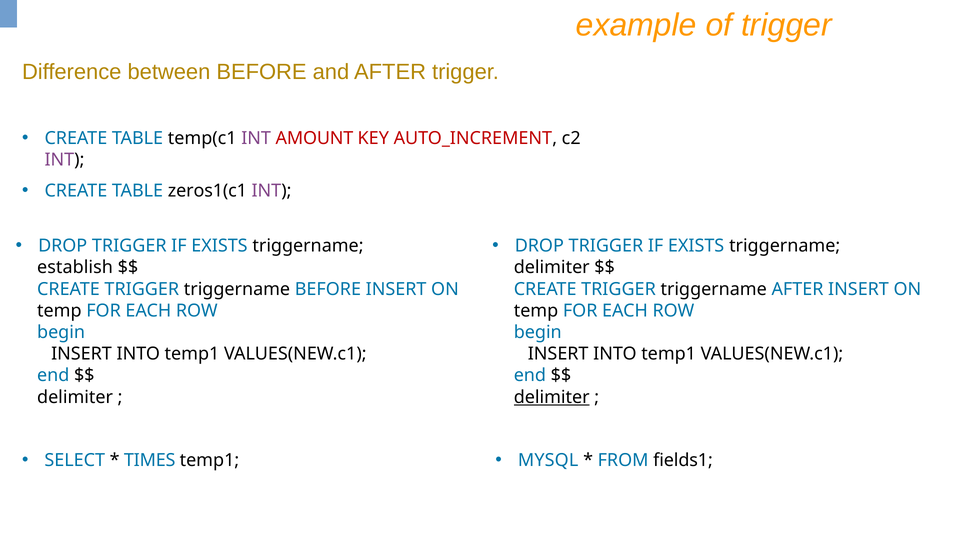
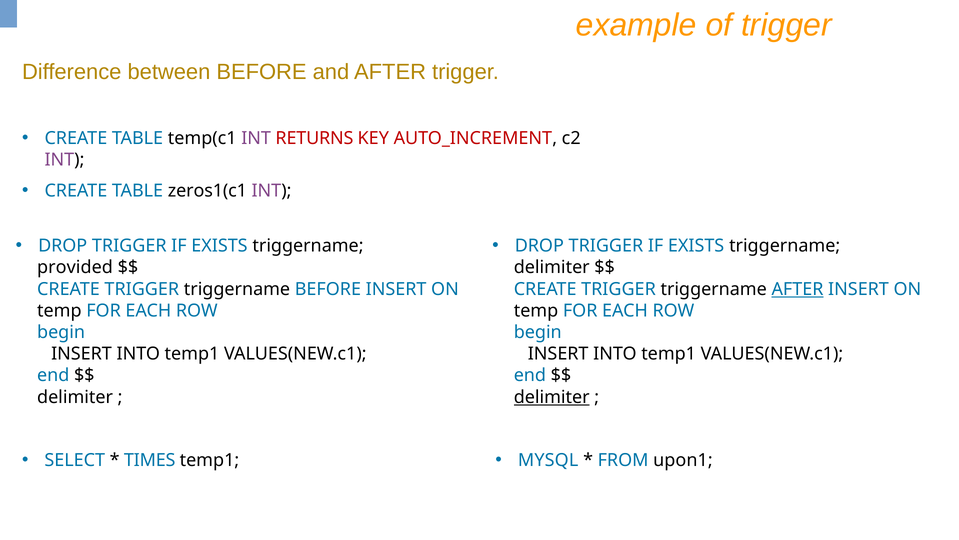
AMOUNT: AMOUNT -> RETURNS
establish: establish -> provided
AFTER at (797, 289) underline: none -> present
fields1: fields1 -> upon1
